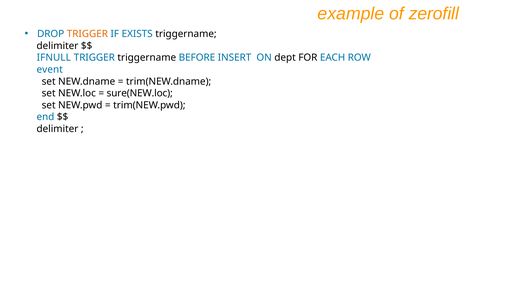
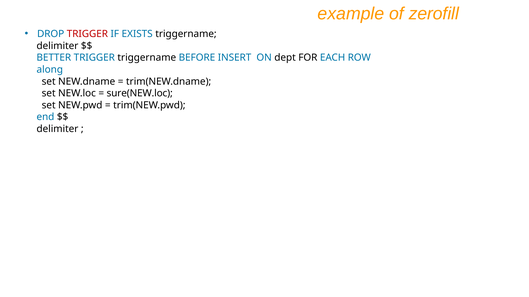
TRIGGER at (87, 34) colour: orange -> red
IFNULL: IFNULL -> BETTER
event: event -> along
